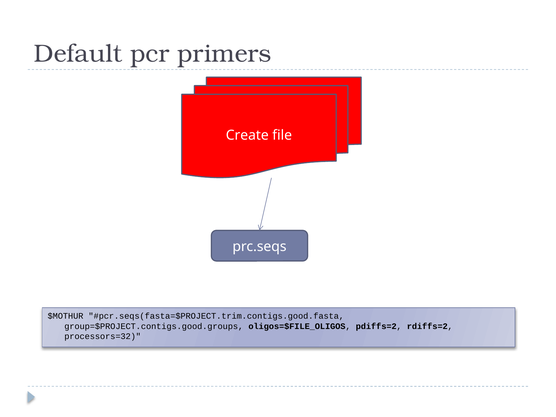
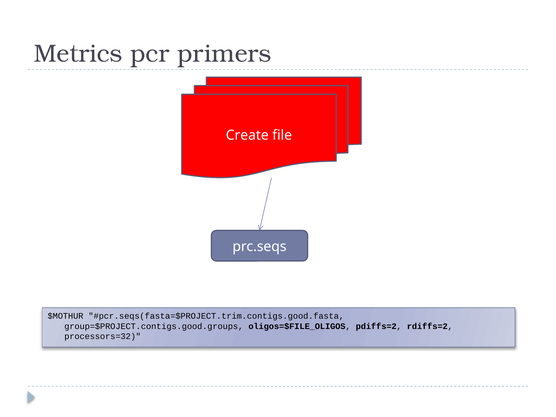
Default: Default -> Metrics
